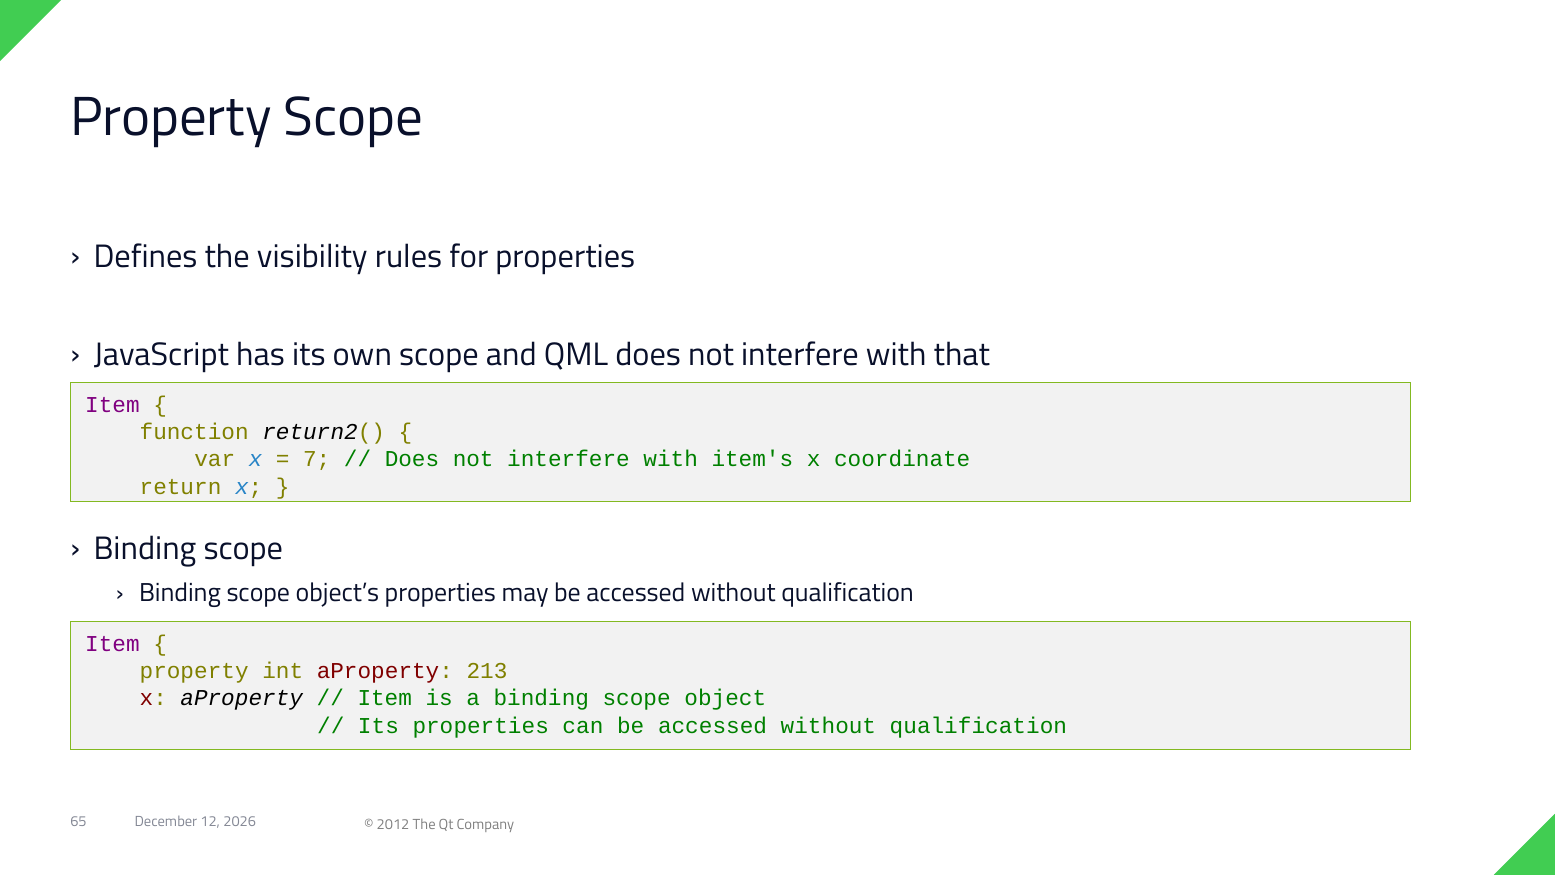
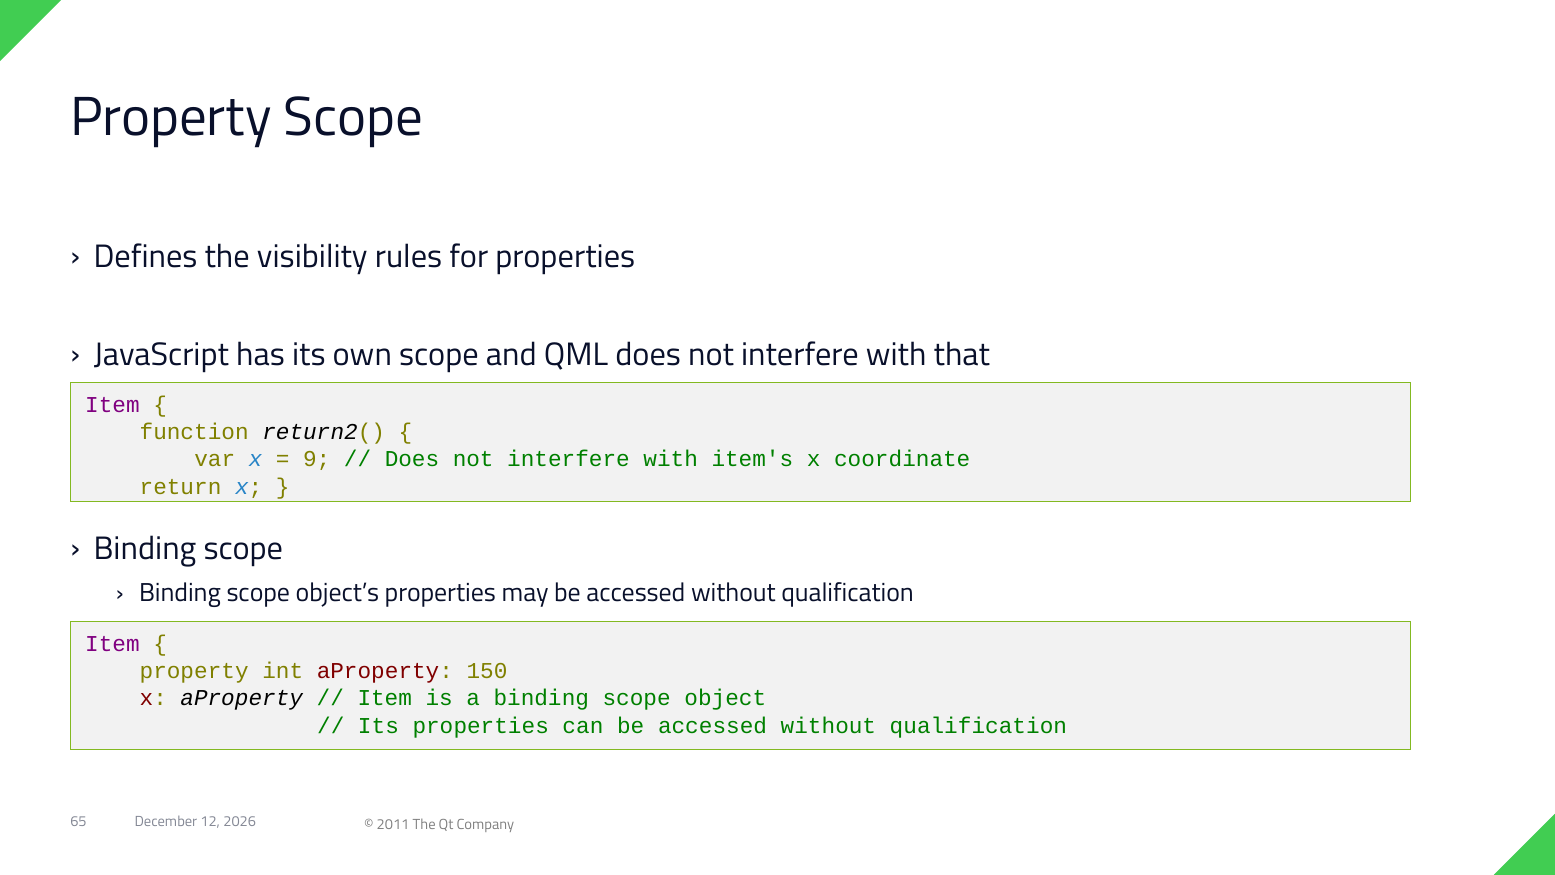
7: 7 -> 9
213: 213 -> 150
2012: 2012 -> 2011
